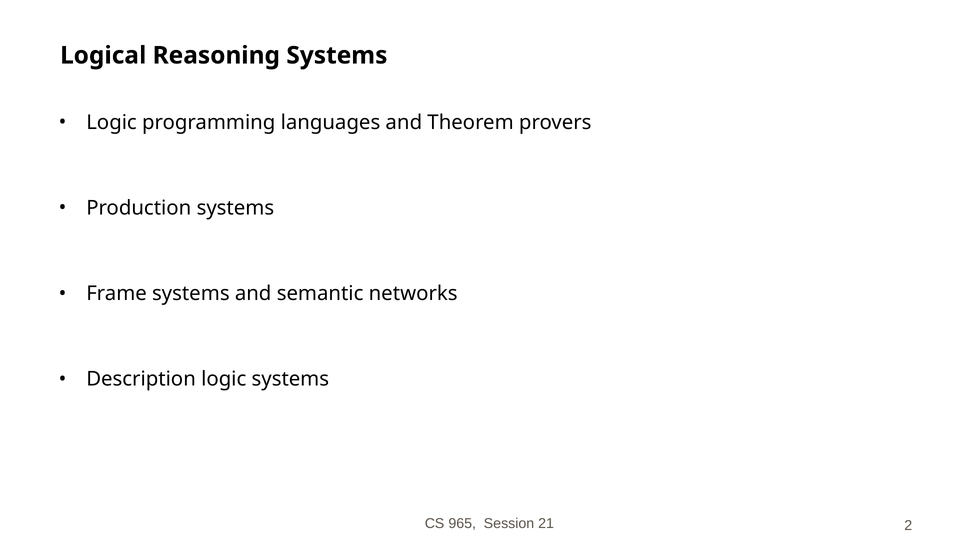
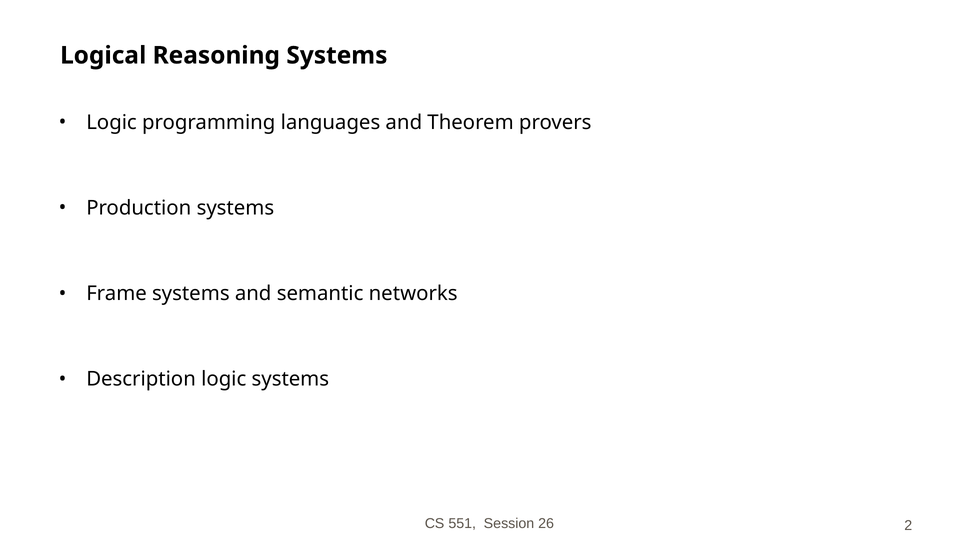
965: 965 -> 551
21: 21 -> 26
